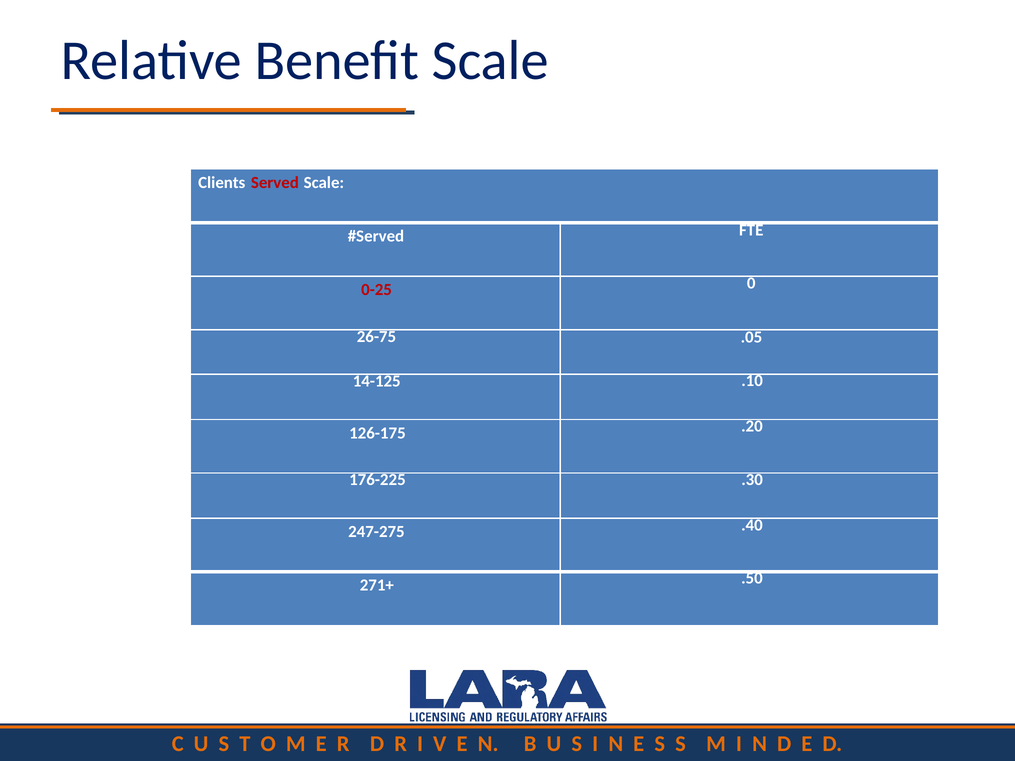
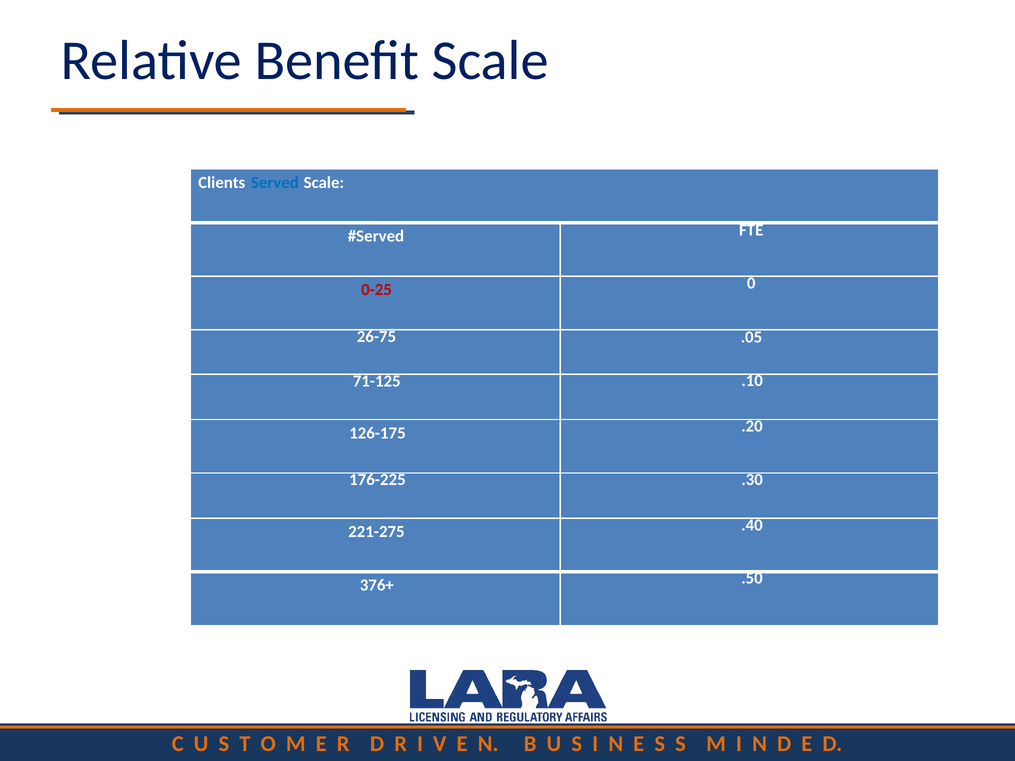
Served colour: red -> blue
14-125: 14-125 -> 71-125
247-275: 247-275 -> 221-275
271+: 271+ -> 376+
